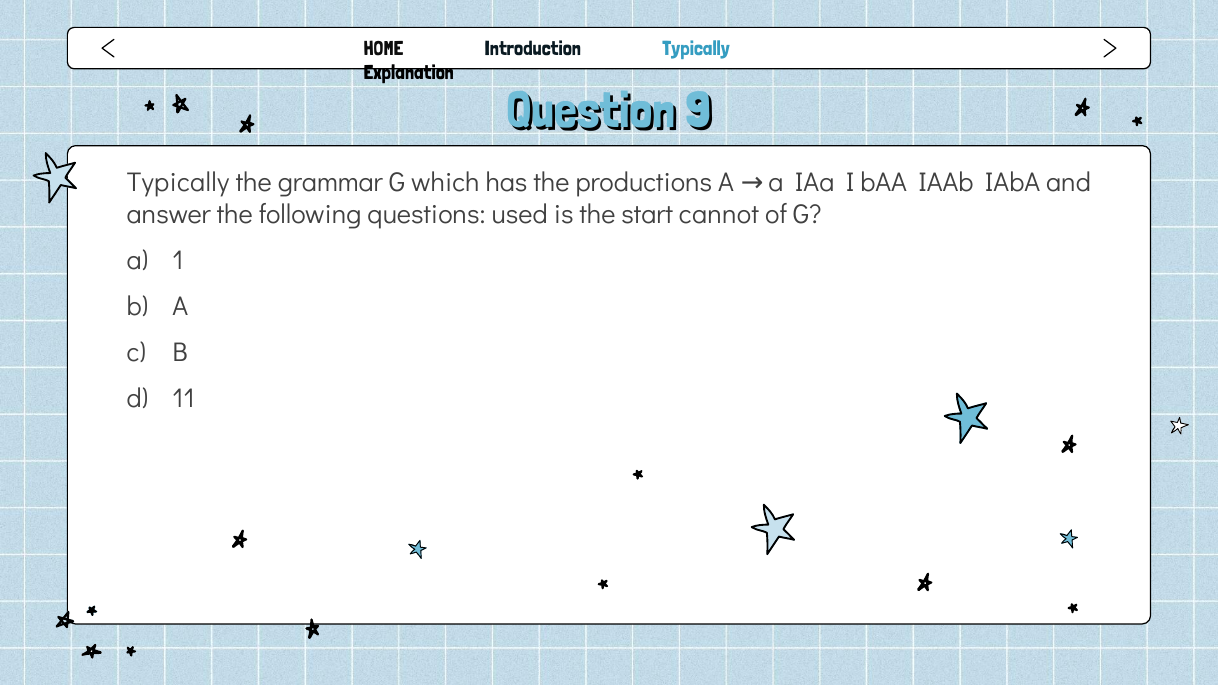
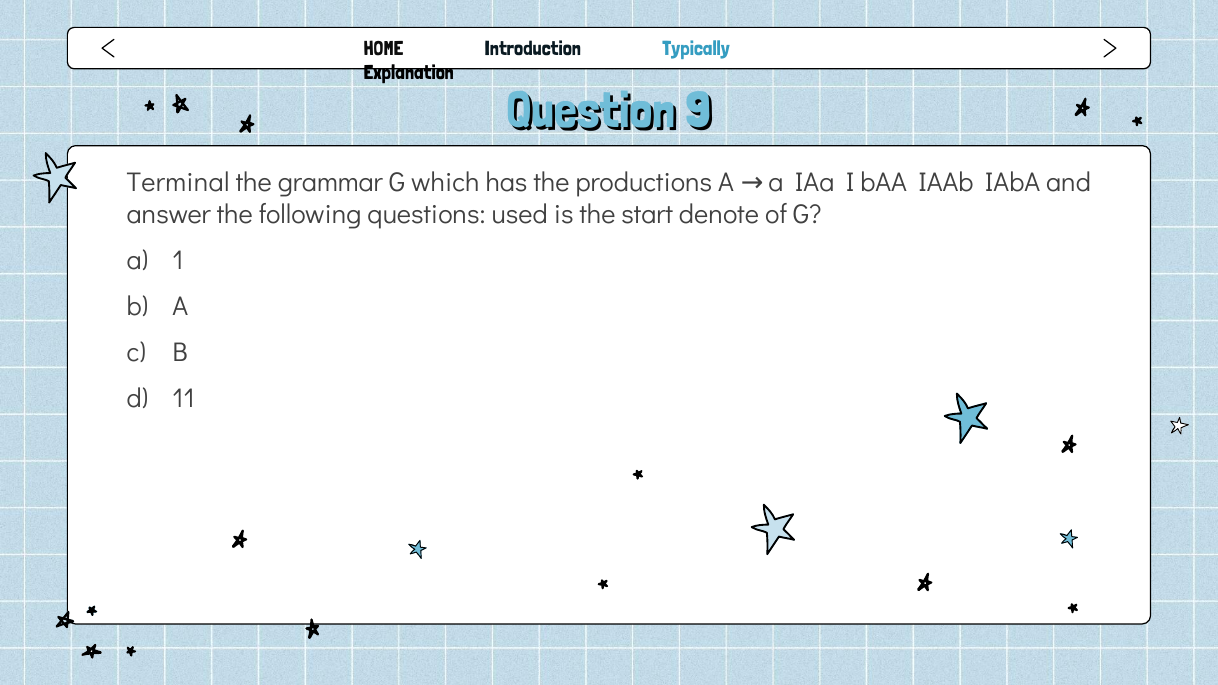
Typically at (178, 183): Typically -> Terminal
cannot: cannot -> denote
